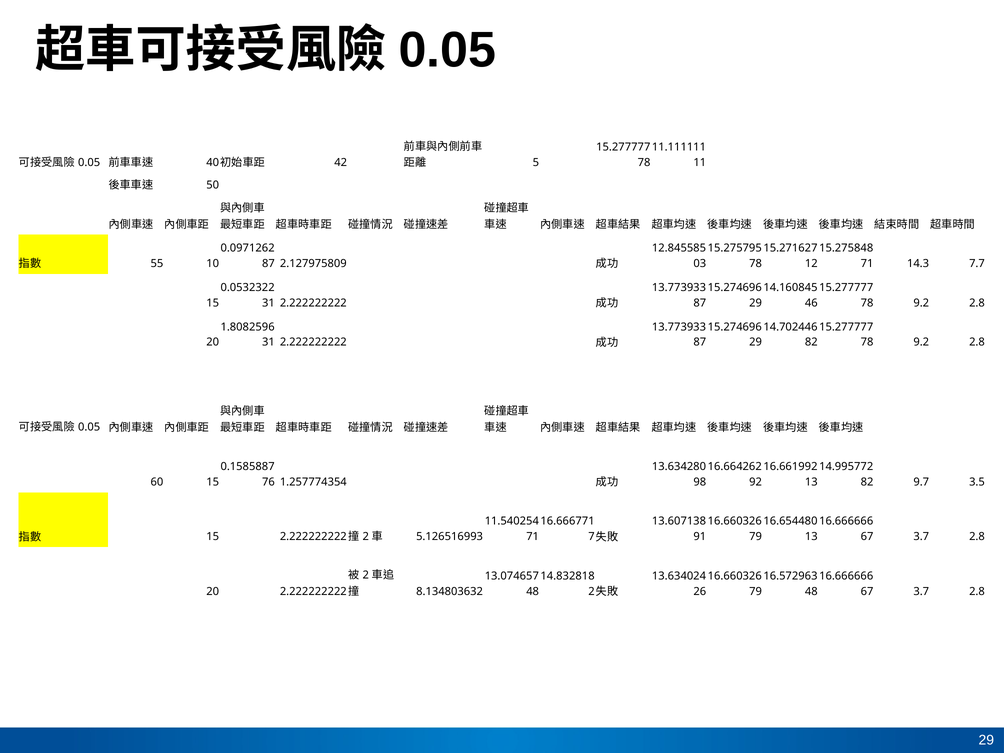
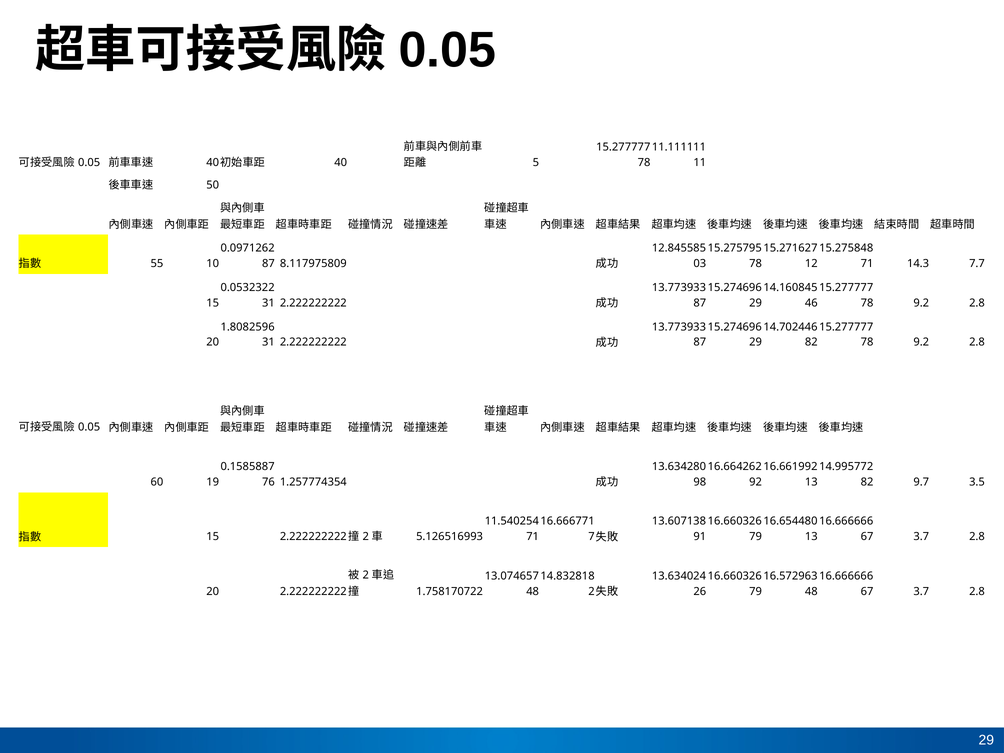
42: 42 -> 40
2.127975809: 2.127975809 -> 8.117975809
60 15: 15 -> 19
8.134803632: 8.134803632 -> 1.758170722
